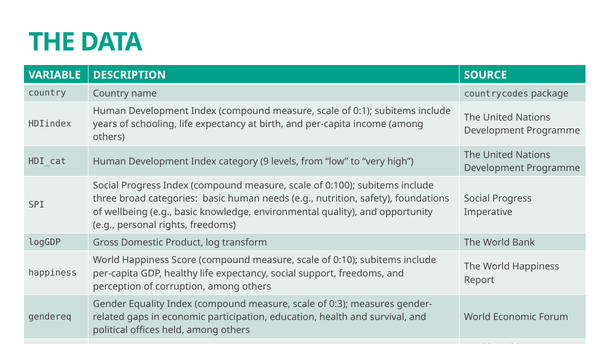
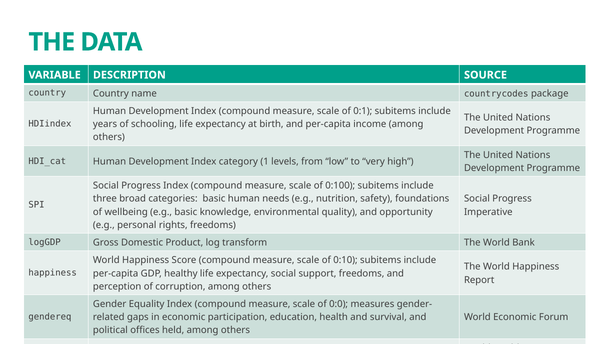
9: 9 -> 1
0:3: 0:3 -> 0:0
